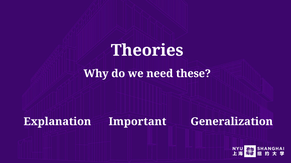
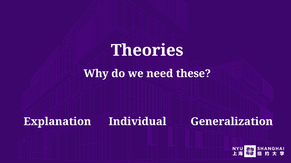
Important: Important -> Individual
